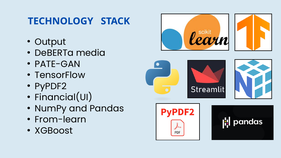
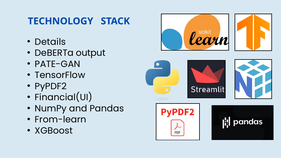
Output: Output -> Details
media: media -> output
